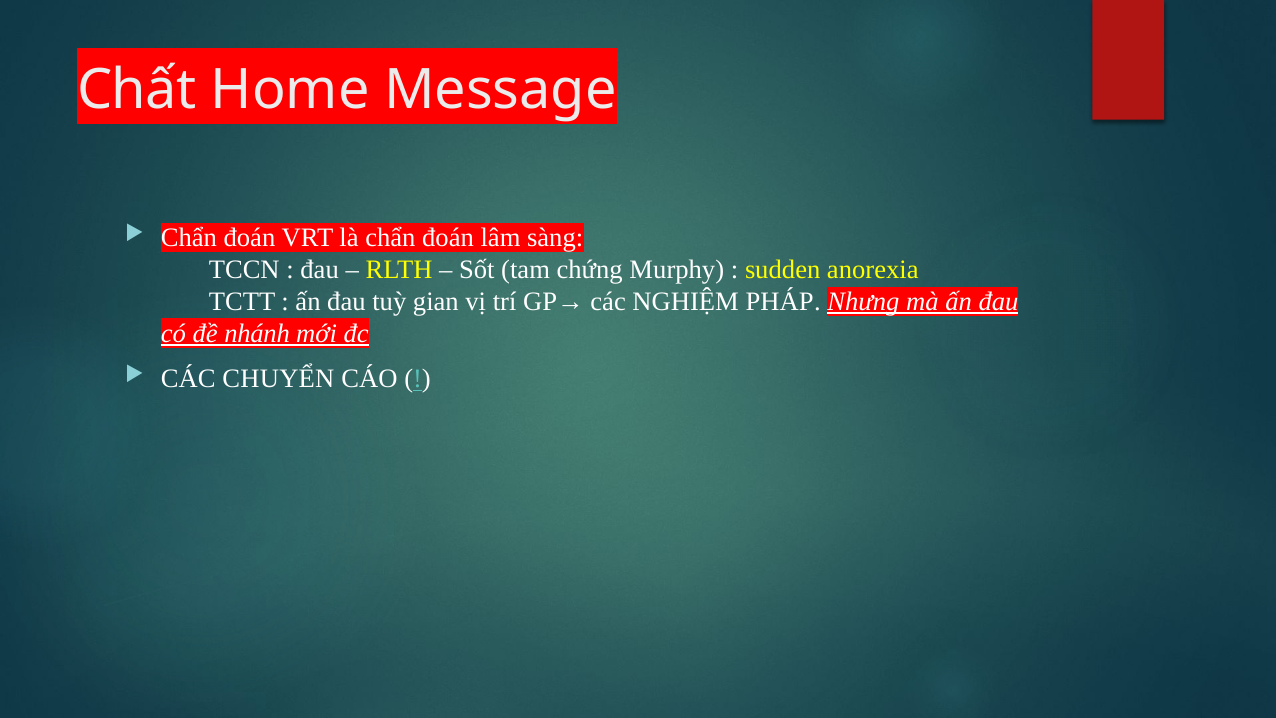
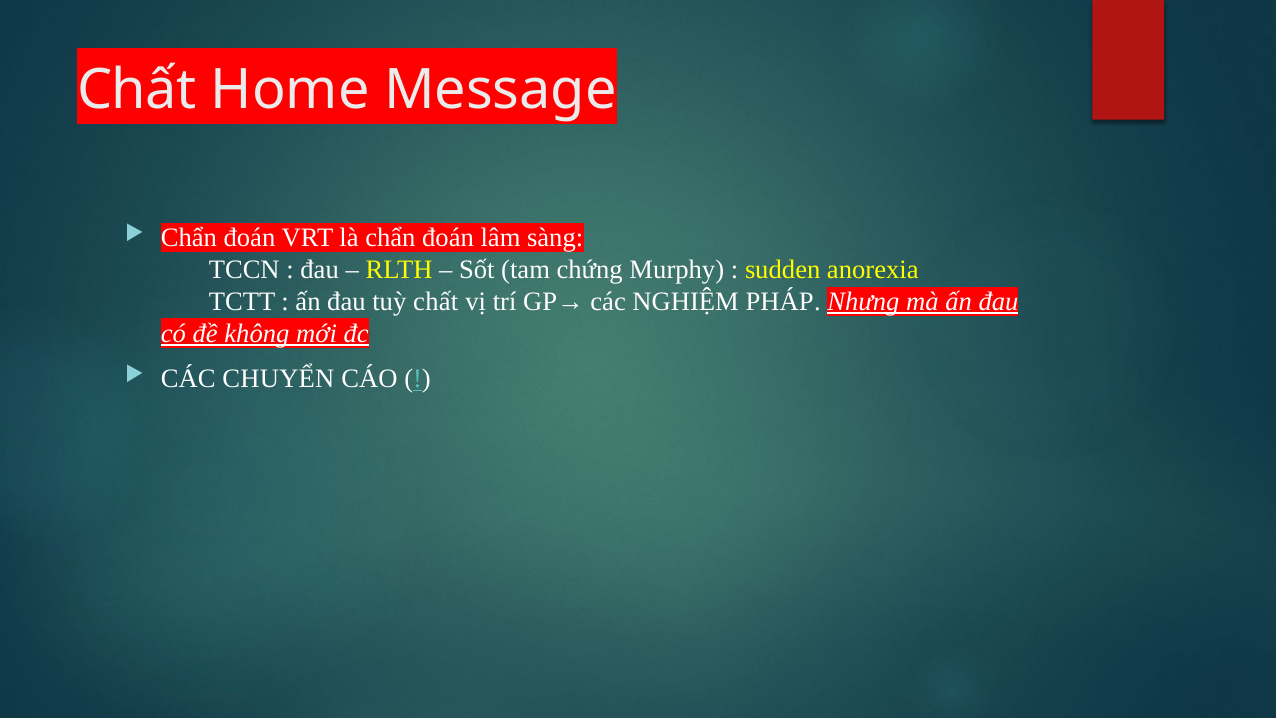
tuỳ gian: gian -> chất
nhánh: nhánh -> không
